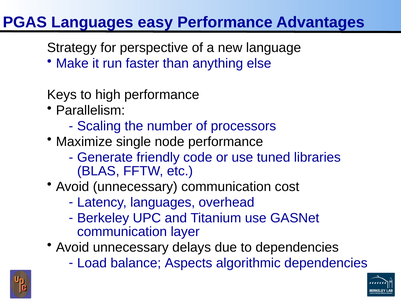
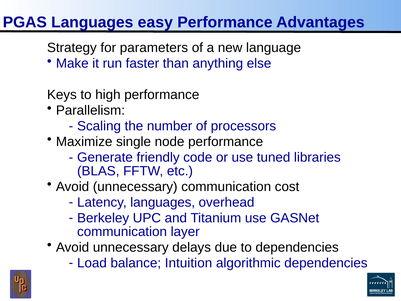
perspective: perspective -> parameters
Aspects: Aspects -> Intuition
